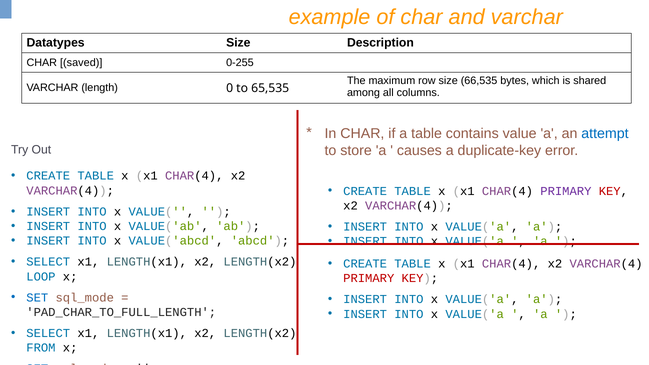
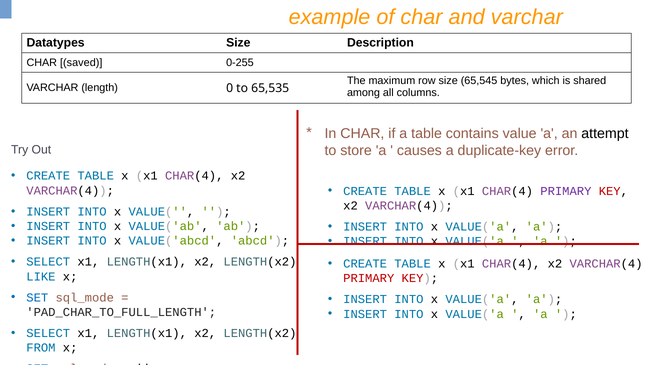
66,535: 66,535 -> 65,545
attempt colour: blue -> black
LOOP: LOOP -> LIKE
